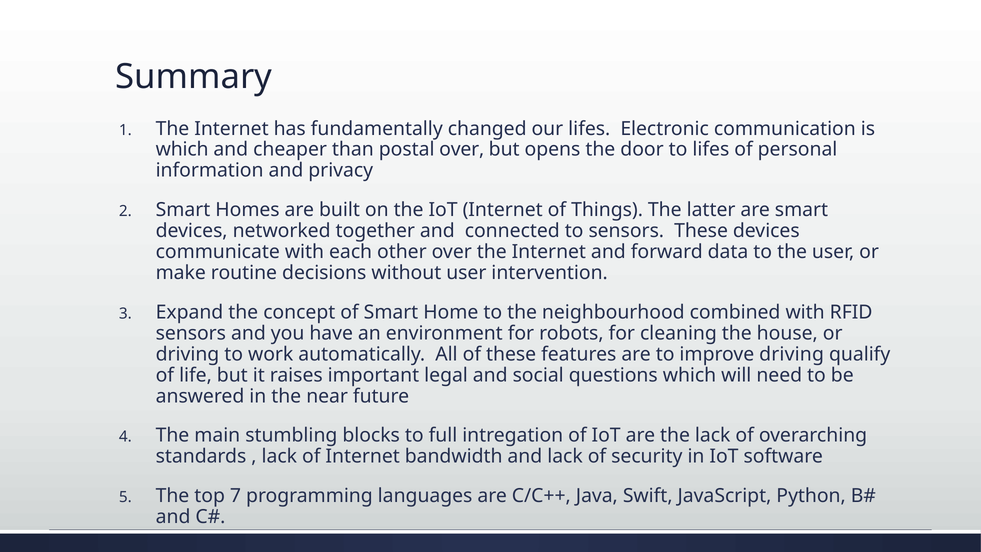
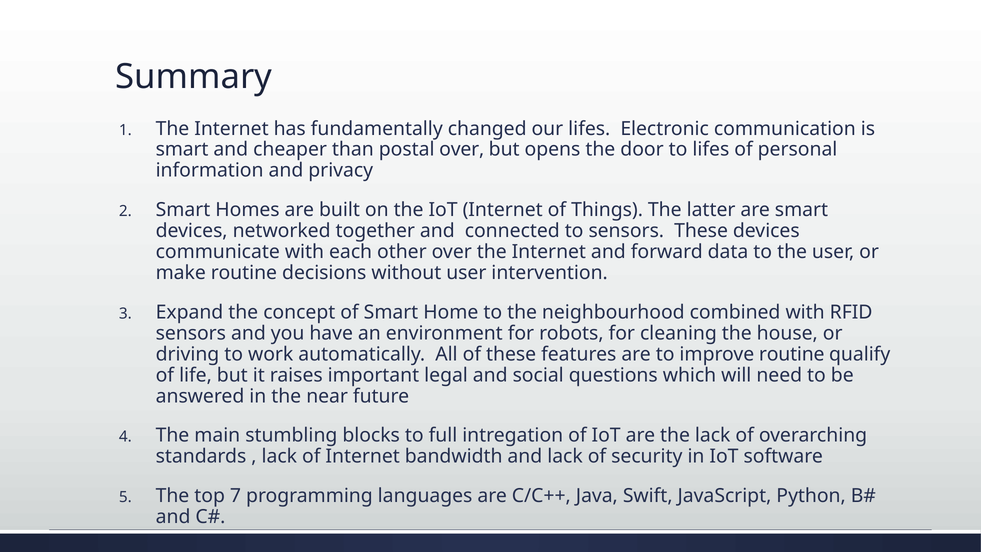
which at (182, 150): which -> smart
improve driving: driving -> routine
